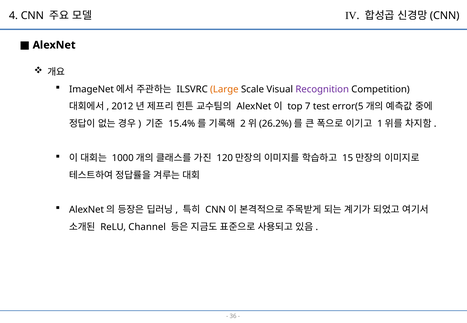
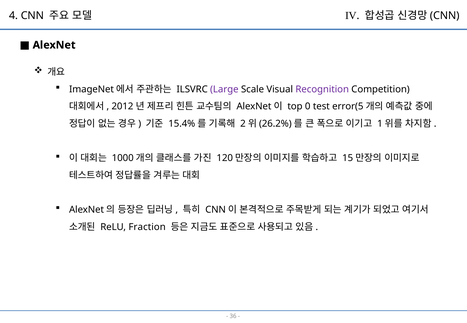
Large colour: orange -> purple
7: 7 -> 0
Channel: Channel -> Fraction
